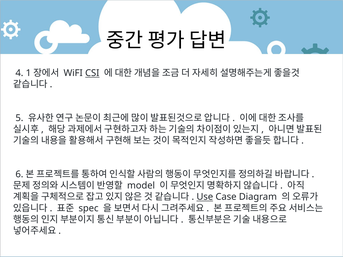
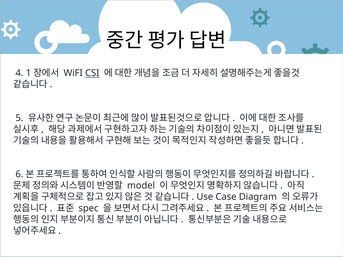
Use underline: present -> none
